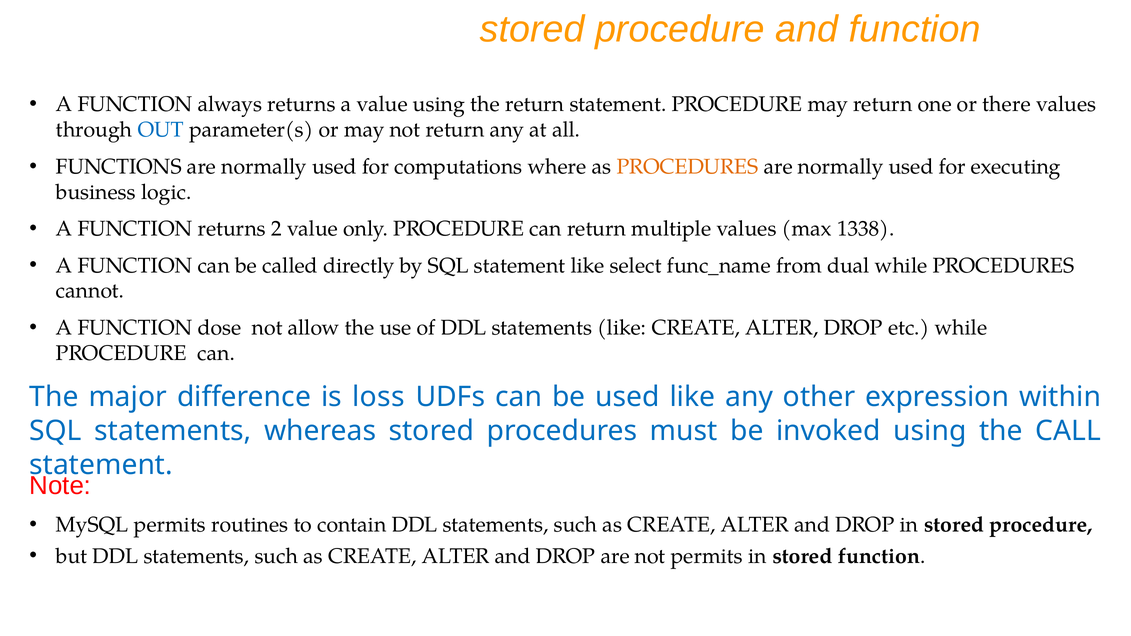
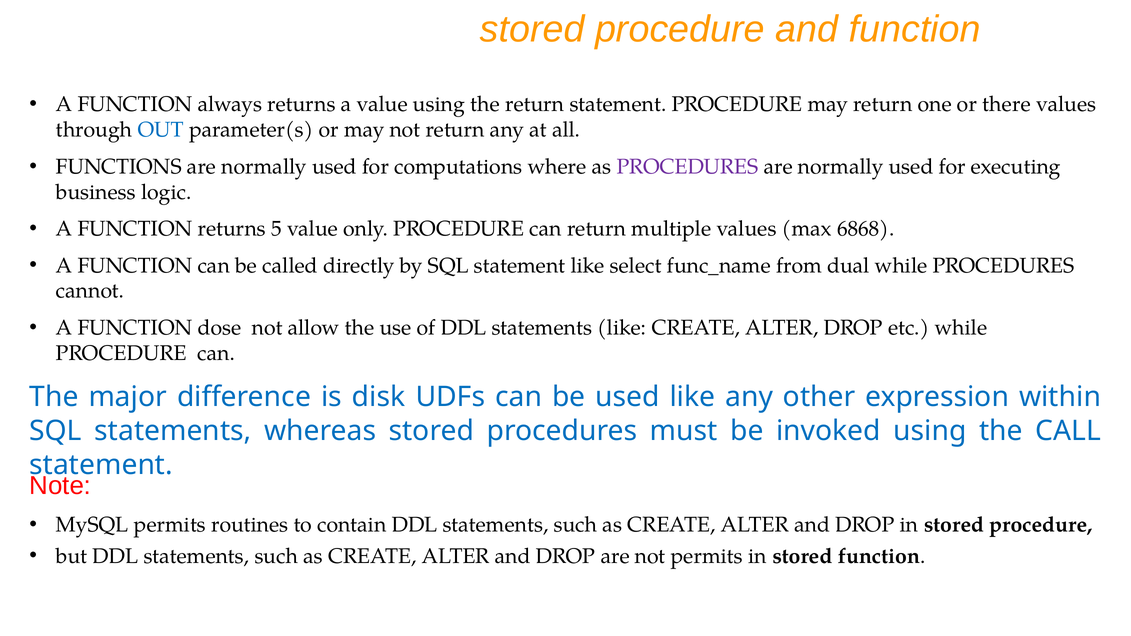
PROCEDURES at (687, 167) colour: orange -> purple
2: 2 -> 5
1338: 1338 -> 6868
loss: loss -> disk
